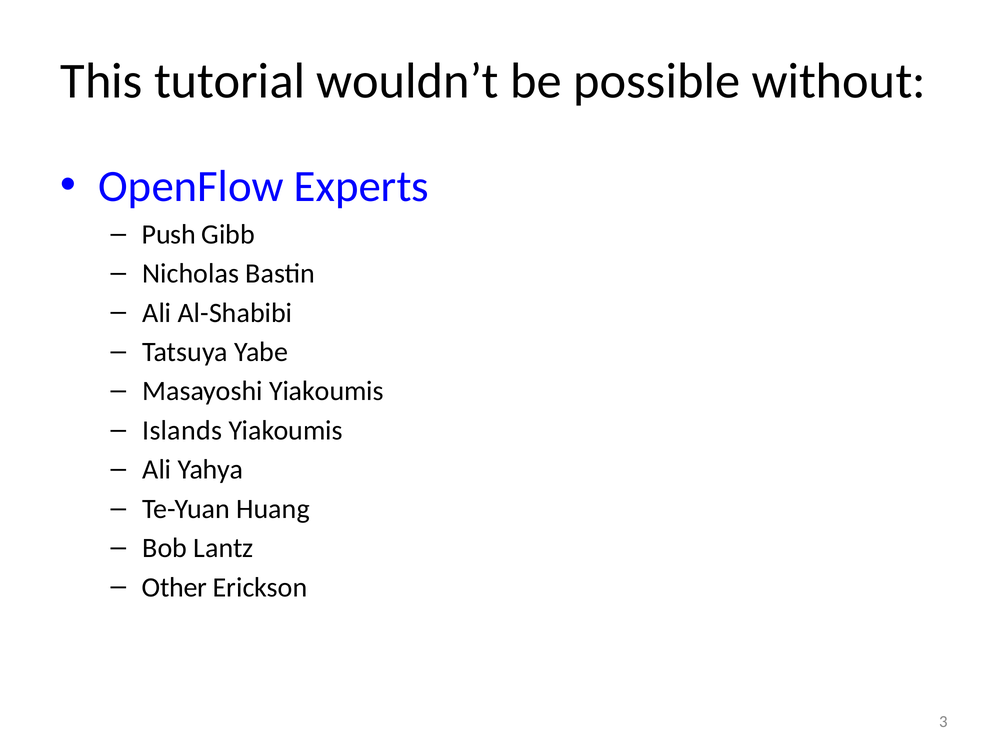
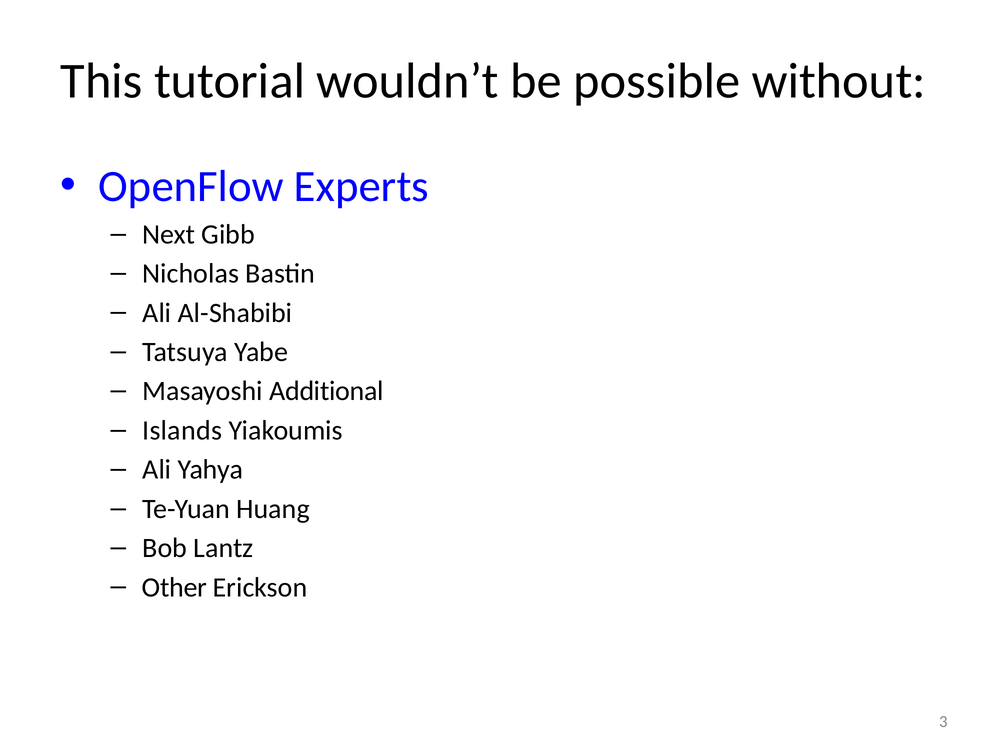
Push: Push -> Next
Masayoshi Yiakoumis: Yiakoumis -> Additional
